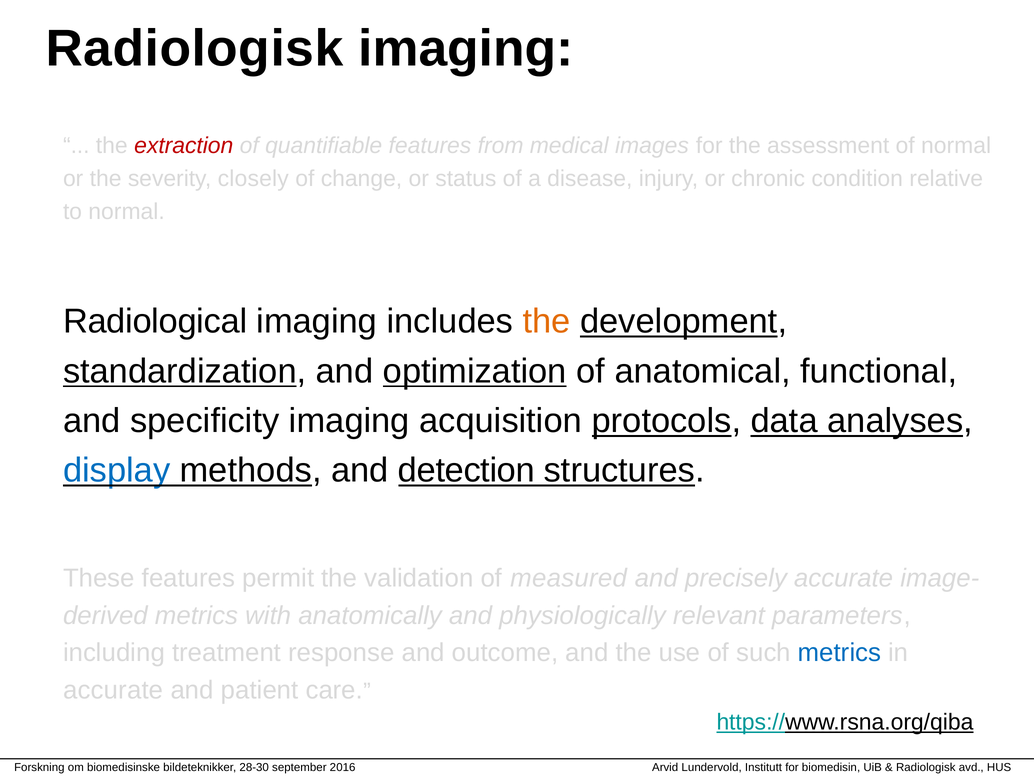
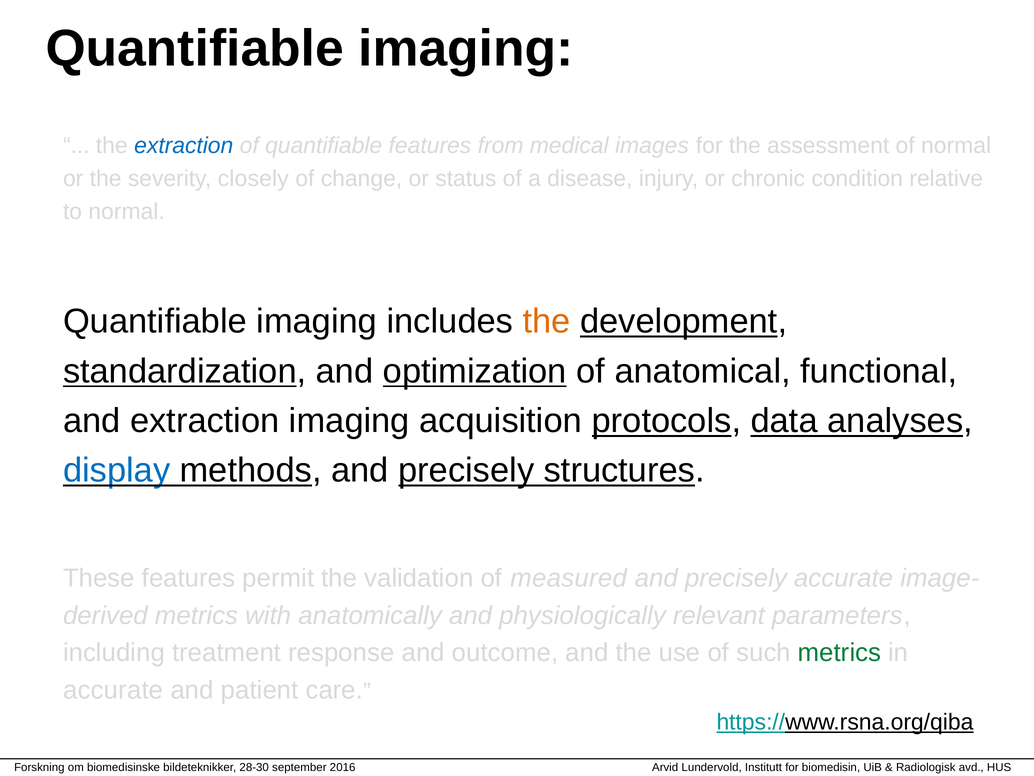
Radiologisk at (194, 49): Radiologisk -> Quantifiable
extraction at (184, 145) colour: red -> blue
Radiological at (155, 321): Radiological -> Quantifiable
and specificity: specificity -> extraction
methods and detection: detection -> precisely
metrics at (840, 652) colour: blue -> green
